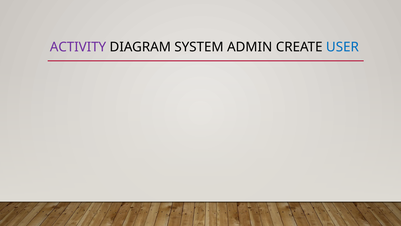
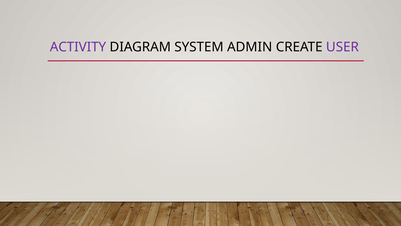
USER colour: blue -> purple
